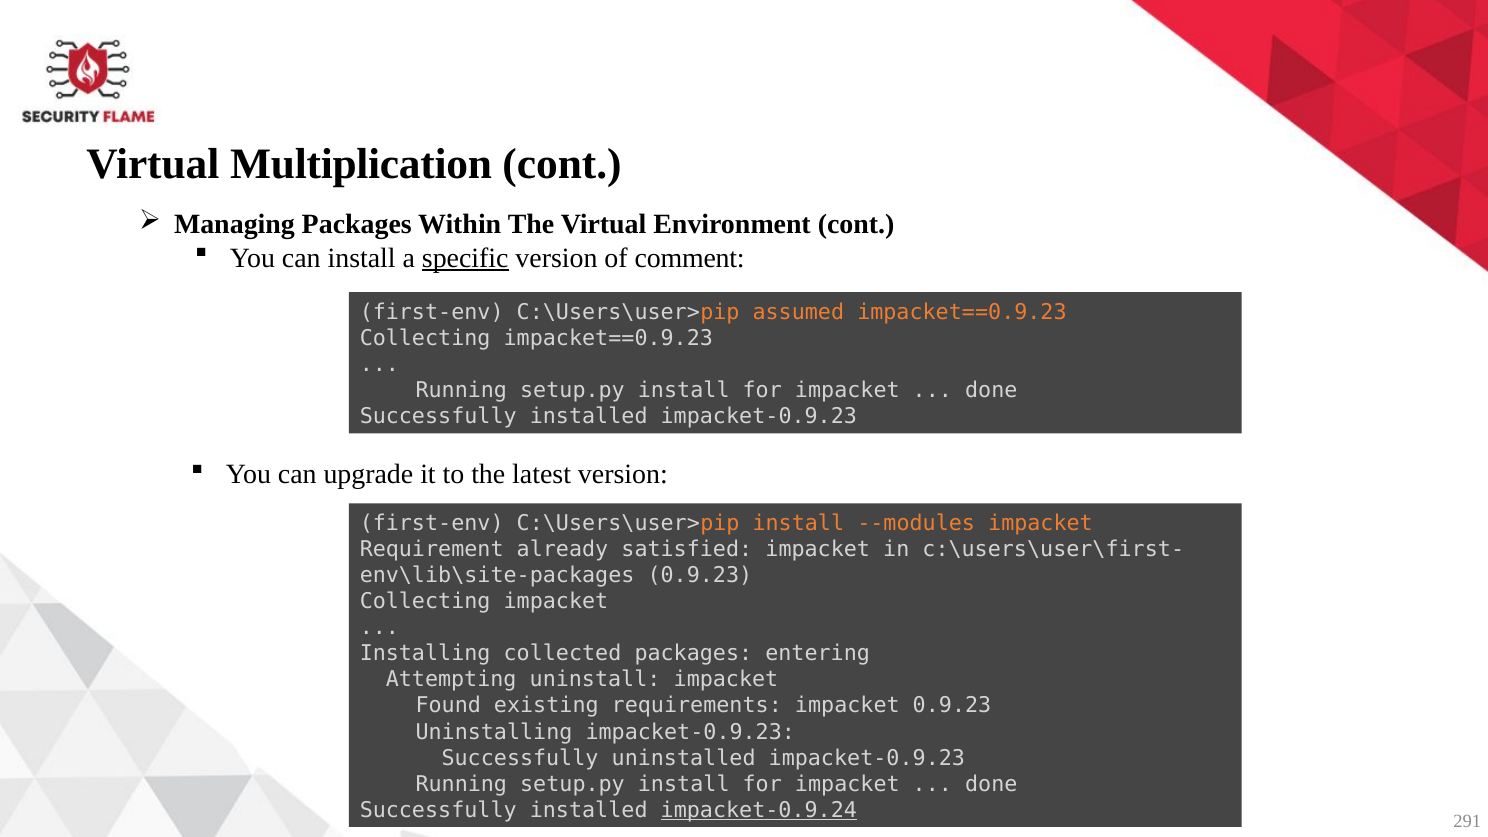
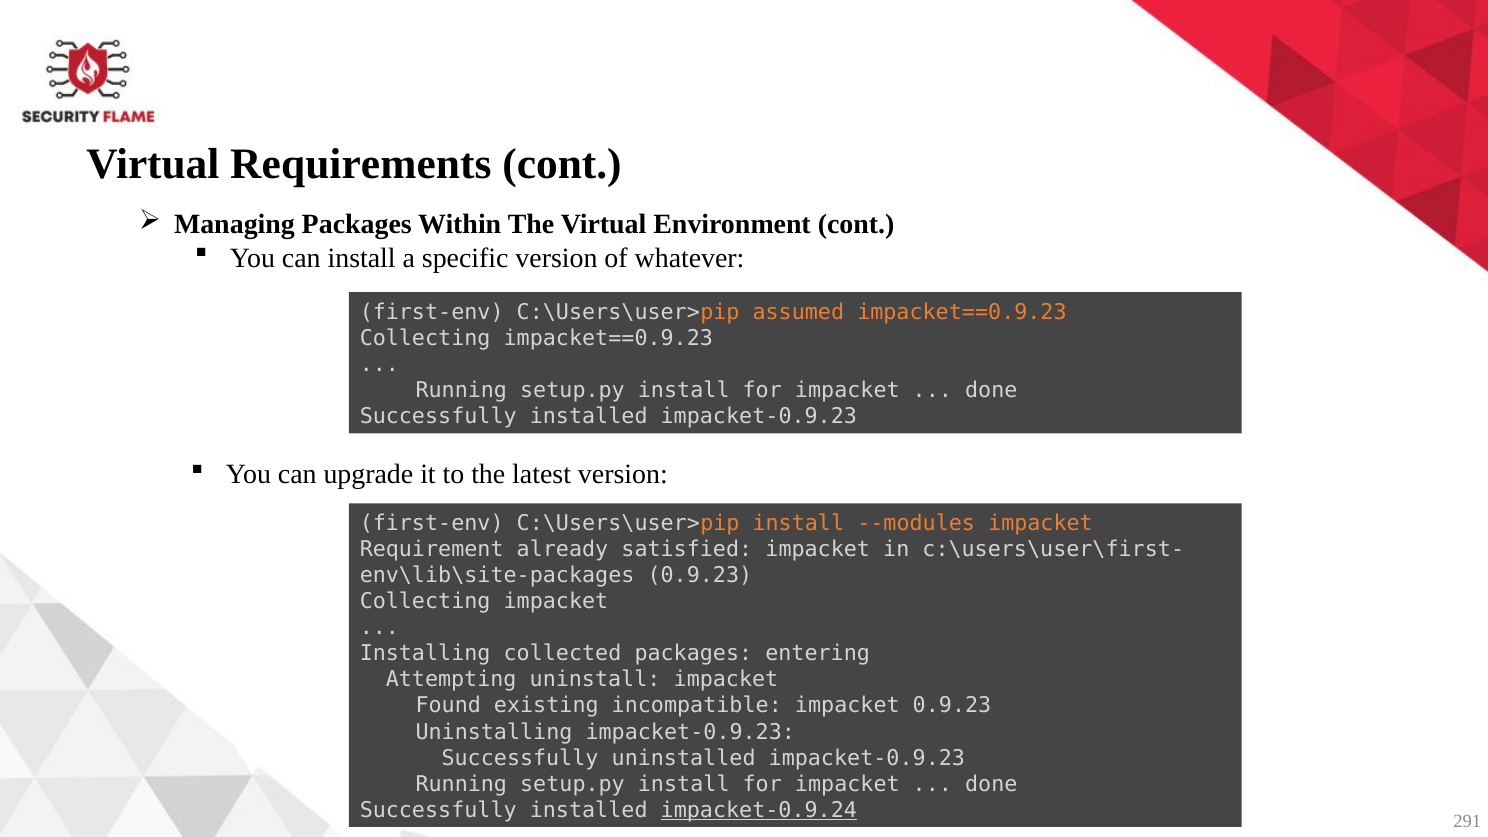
Multiplication: Multiplication -> Requirements
specific underline: present -> none
comment: comment -> whatever
requirements: requirements -> incompatible
